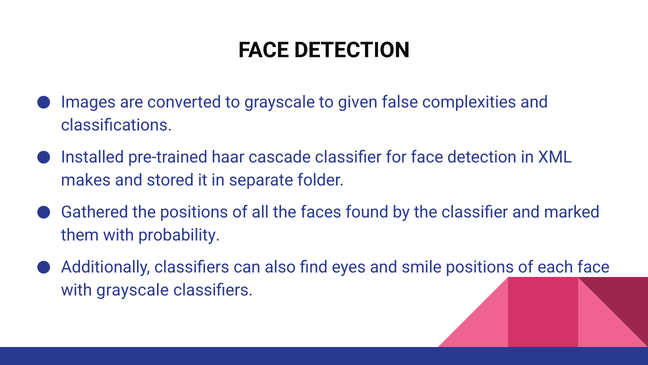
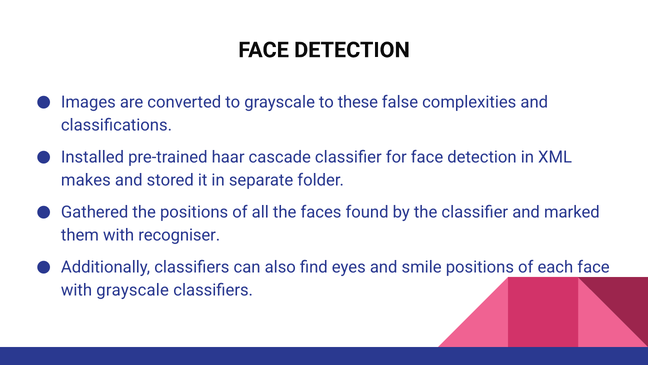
given: given -> these
probability: probability -> recogniser
